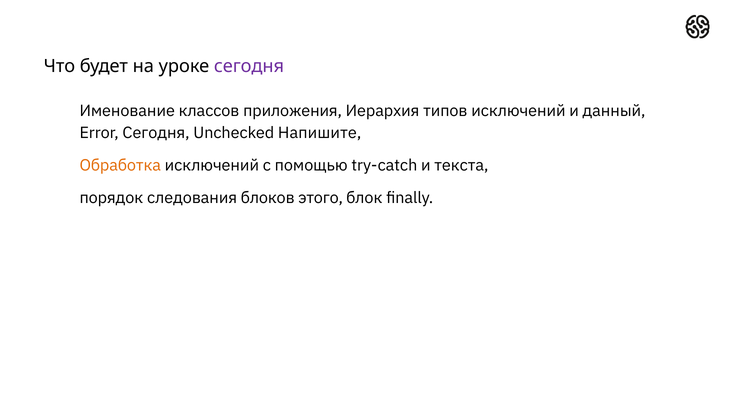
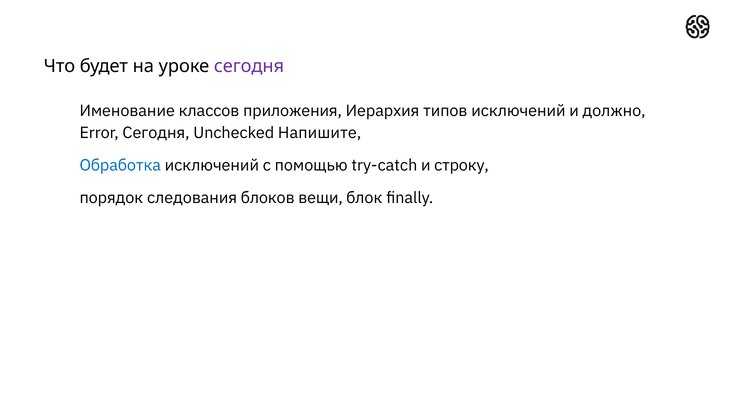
данный: данный -> должно
Обработка colour: orange -> blue
текста: текста -> строку
этого: этого -> вещи
